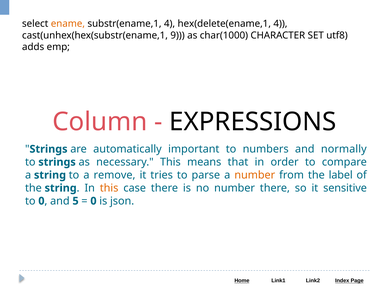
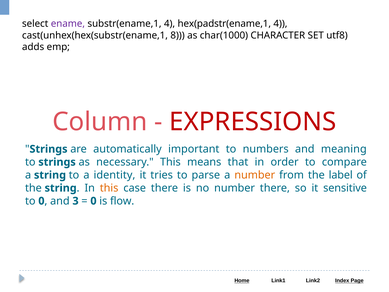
ename colour: orange -> purple
hex(delete(ename,1: hex(delete(ename,1 -> hex(padstr(ename,1
9: 9 -> 8
EXPRESSIONS colour: black -> red
normally: normally -> meaning
remove: remove -> identity
5: 5 -> 3
json: json -> flow
